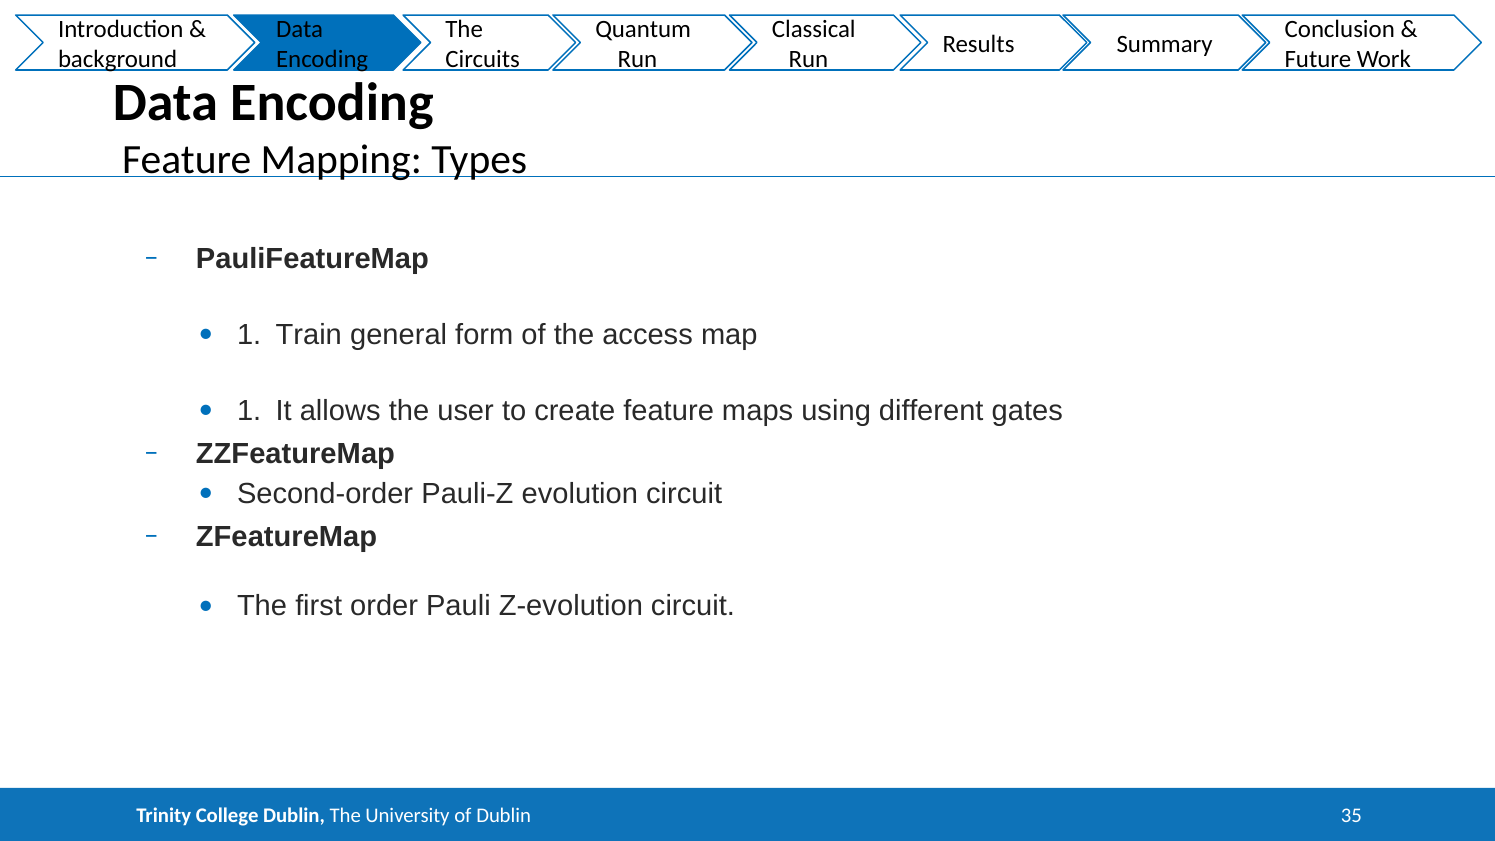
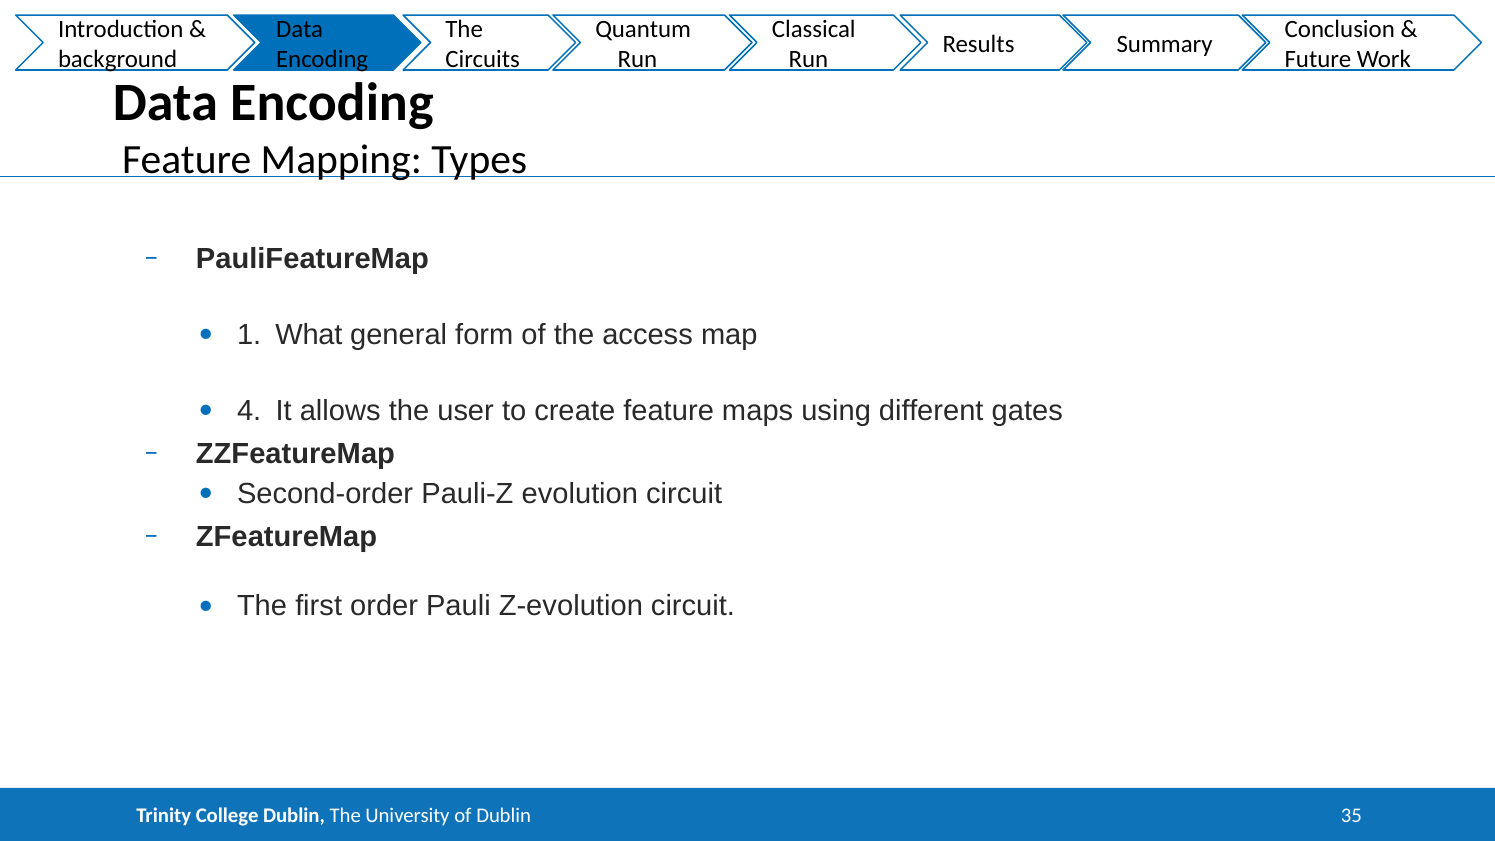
Train: Train -> What
1 at (249, 411): 1 -> 4
